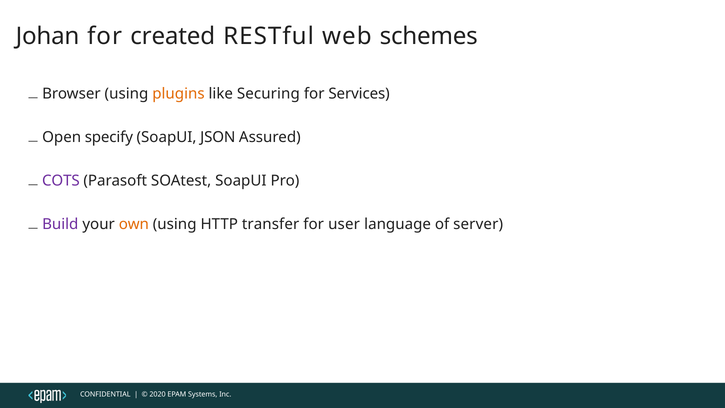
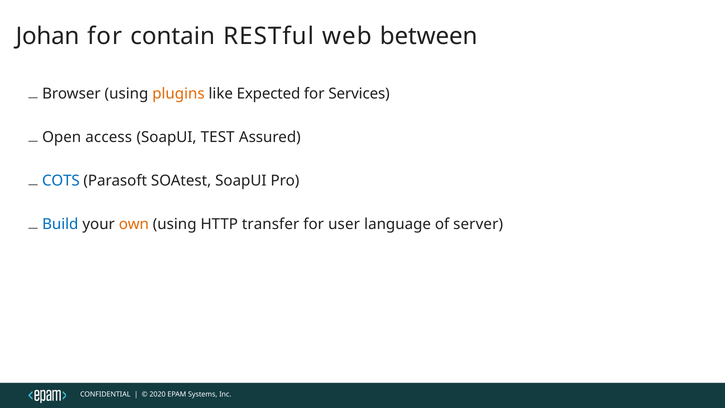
created: created -> contain
schemes: schemes -> between
Securing: Securing -> Expected
specify: specify -> access
JSON: JSON -> TEST
COTS colour: purple -> blue
Build colour: purple -> blue
